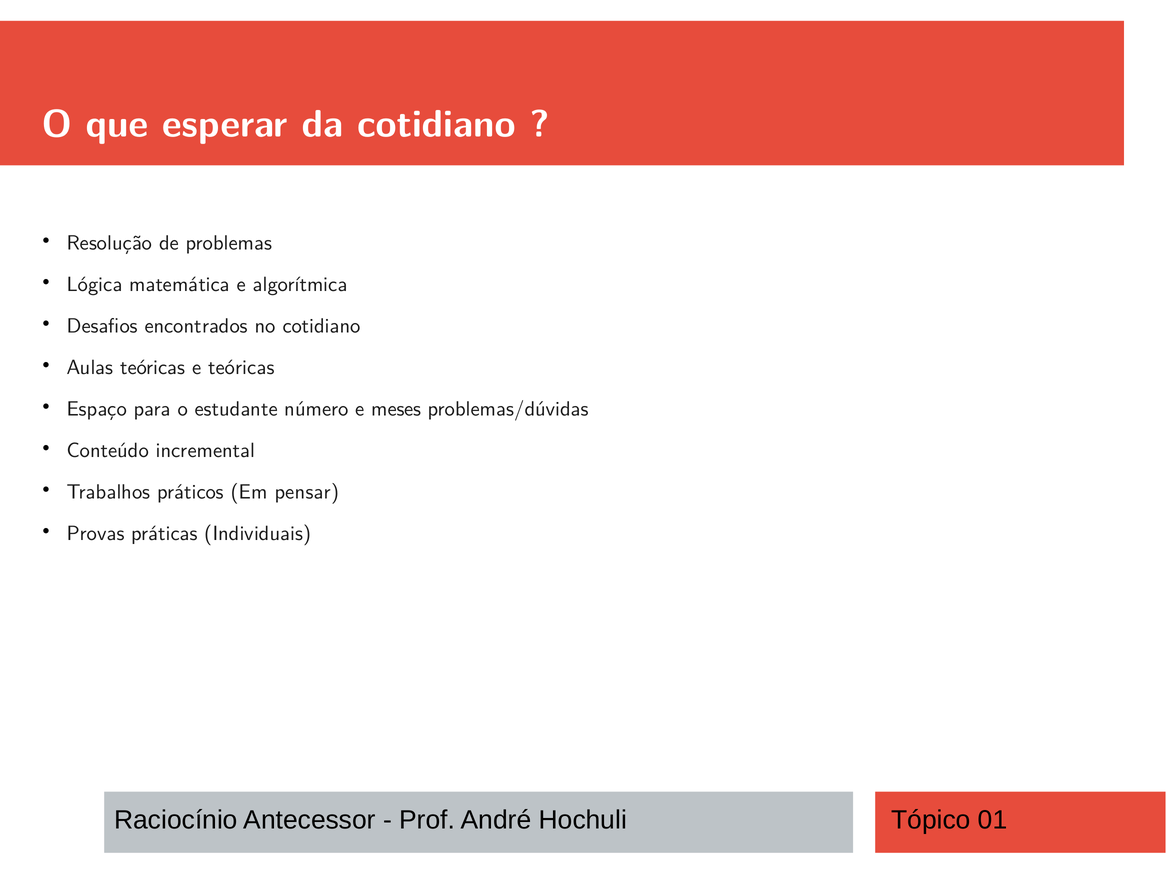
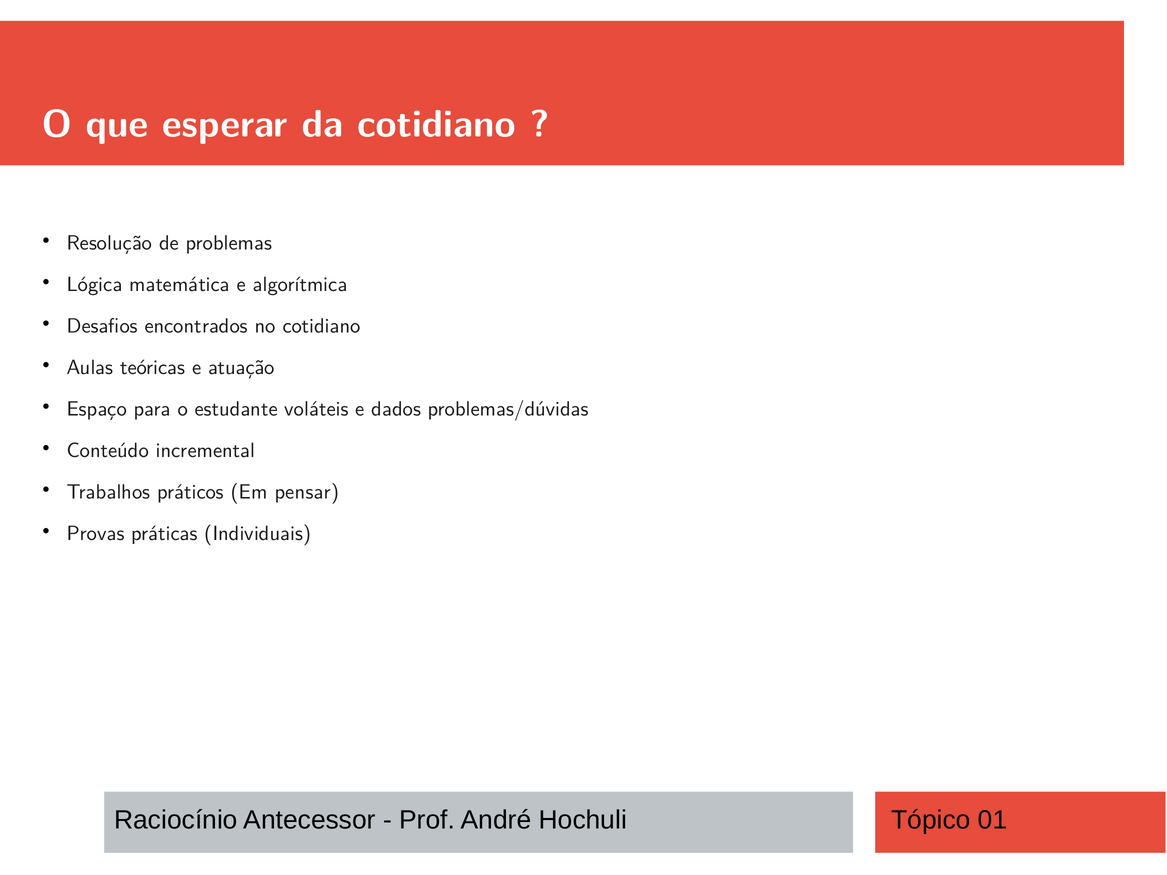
e teóricas: teóricas -> atuação
número: número -> voláteis
meses: meses -> dados
